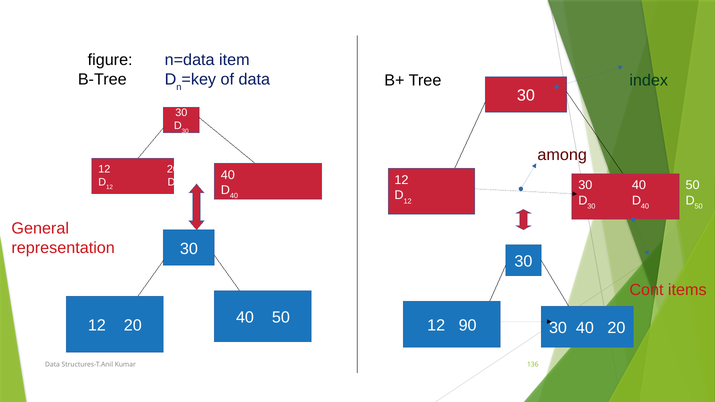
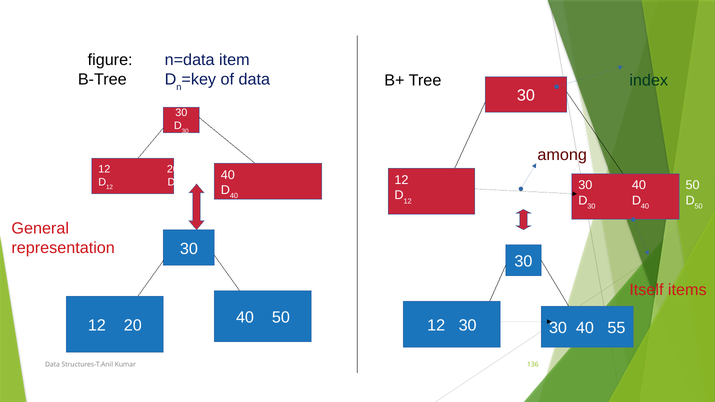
Cont: Cont -> Itself
12 90: 90 -> 30
40 20: 20 -> 55
